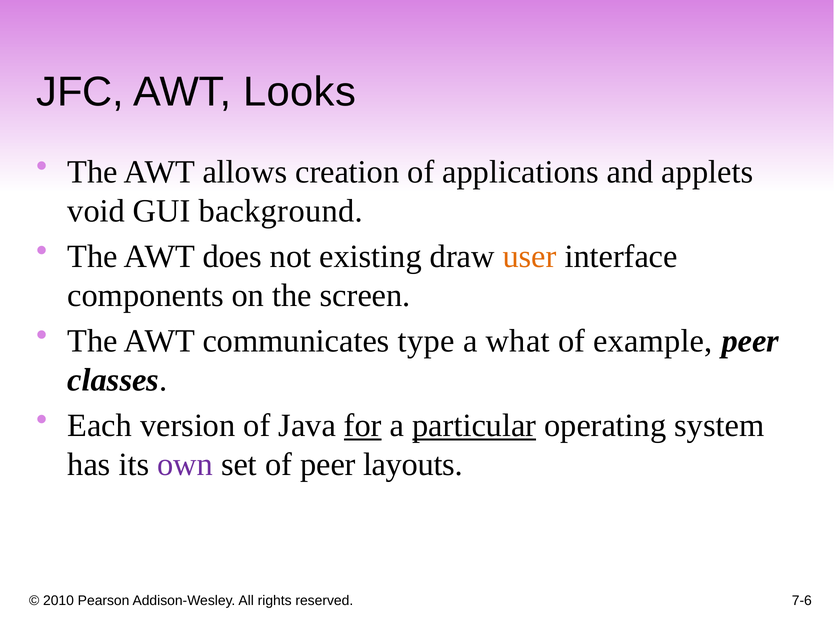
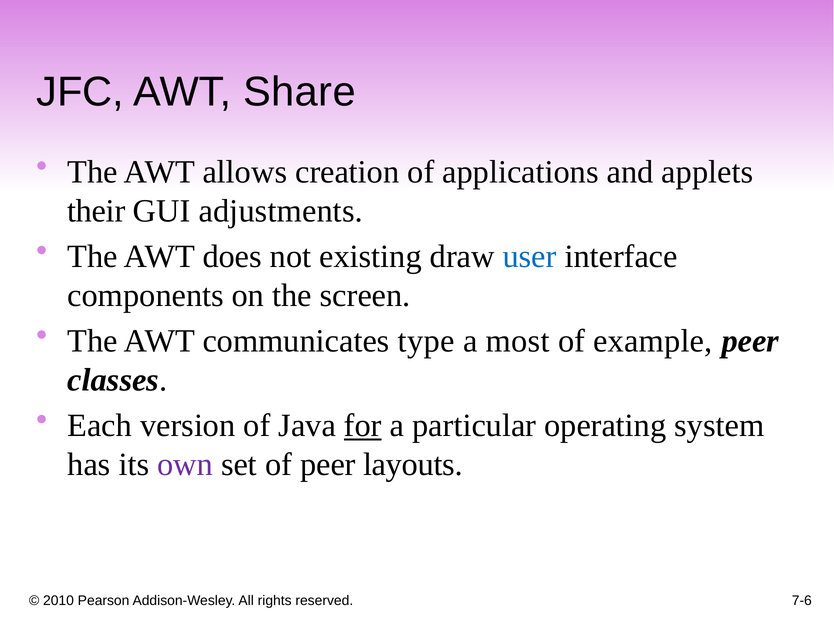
Looks: Looks -> Share
void: void -> their
background: background -> adjustments
user colour: orange -> blue
what: what -> most
particular underline: present -> none
